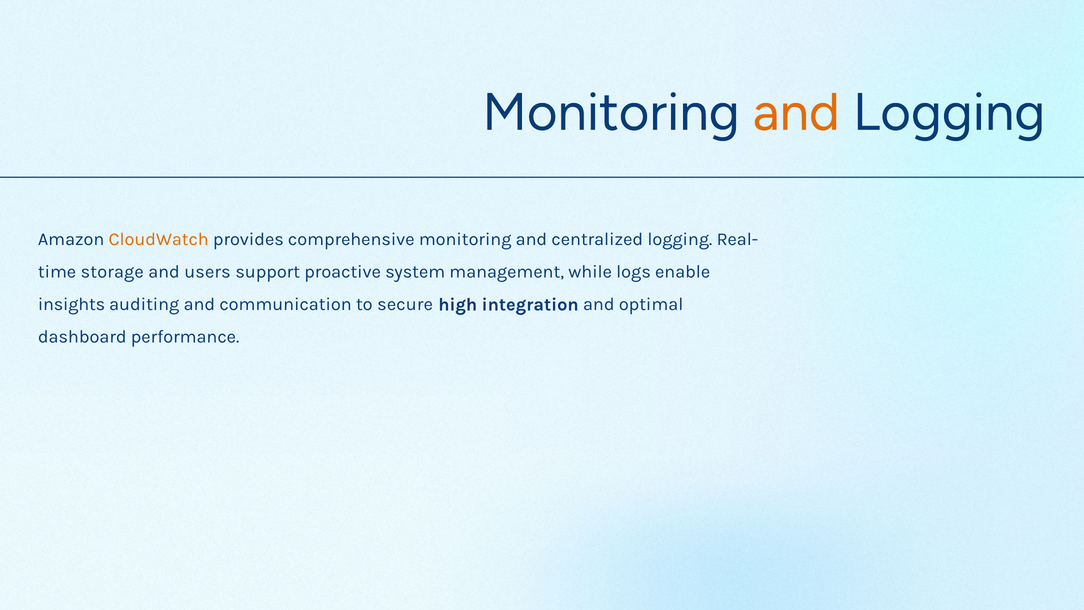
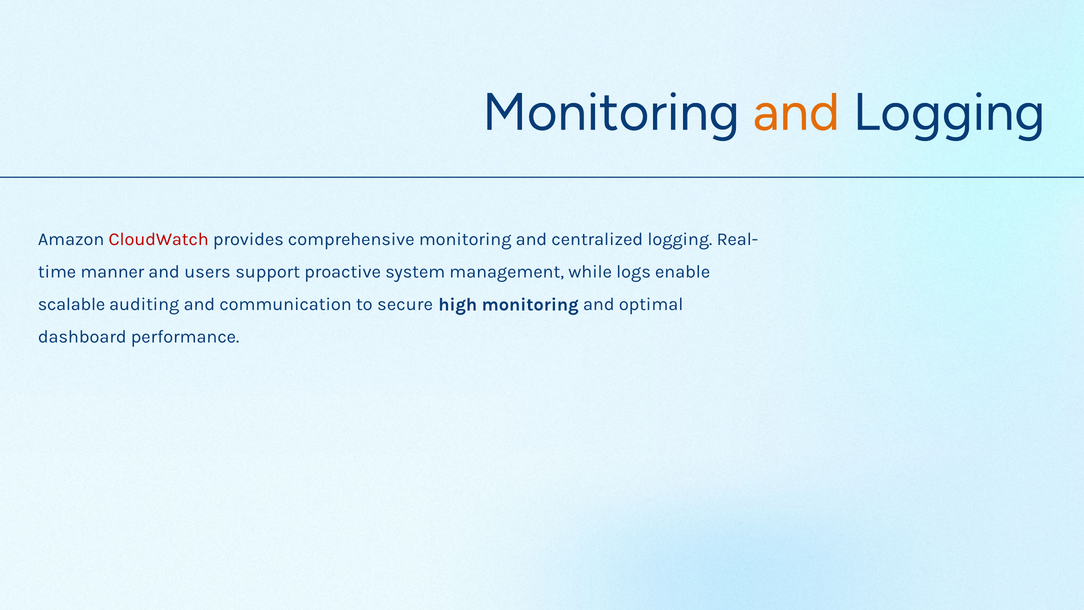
CloudWatch colour: orange -> red
storage: storage -> manner
insights: insights -> scalable
high integration: integration -> monitoring
